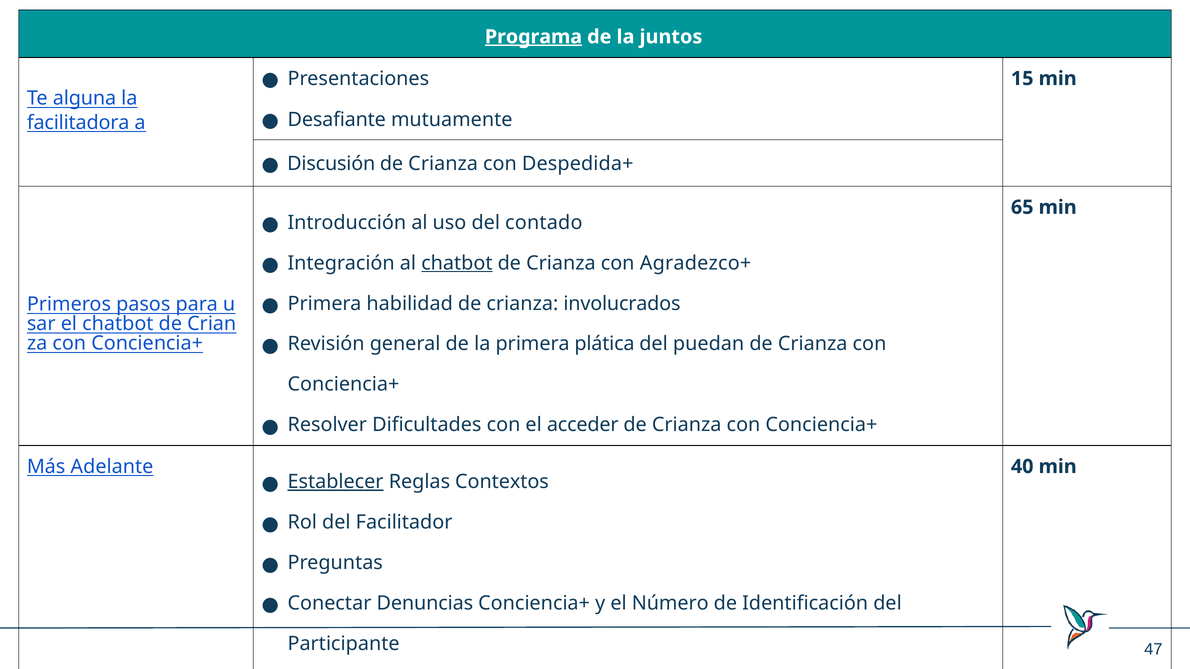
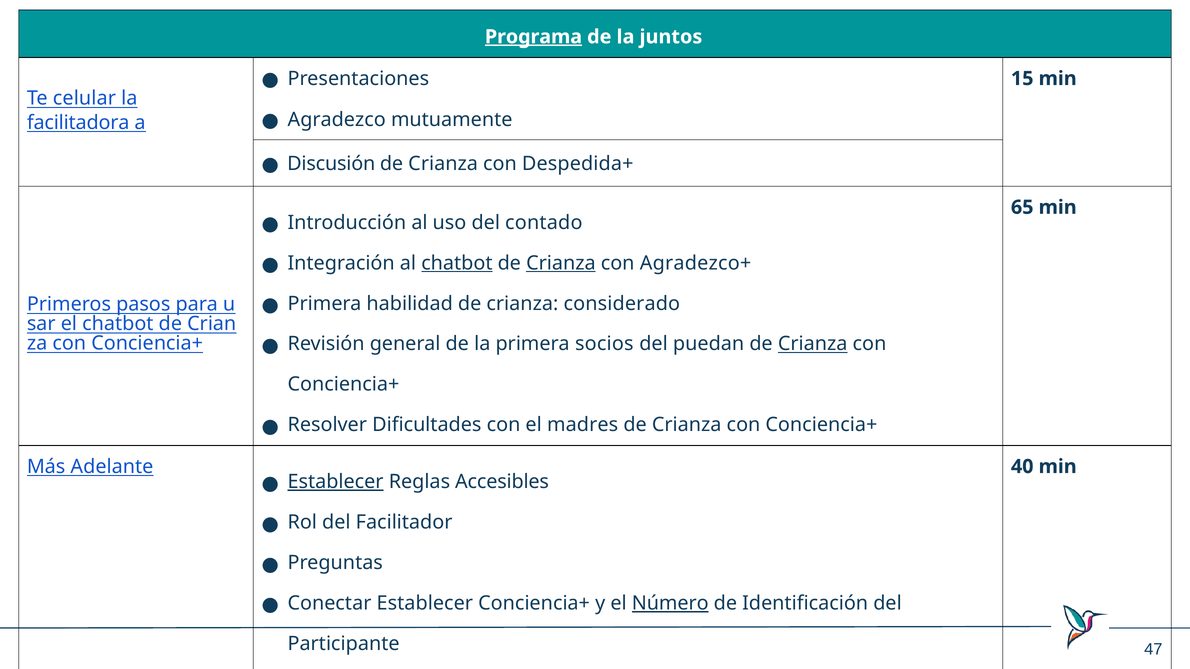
alguna: alguna -> celular
Desafiante: Desafiante -> Agradezco
Crianza at (561, 263) underline: none -> present
involucrados: involucrados -> considerado
plática: plática -> socios
Crianza at (813, 344) underline: none -> present
acceder: acceder -> madres
Contextos: Contextos -> Accesibles
Conectar Denuncias: Denuncias -> Establecer
Número underline: none -> present
